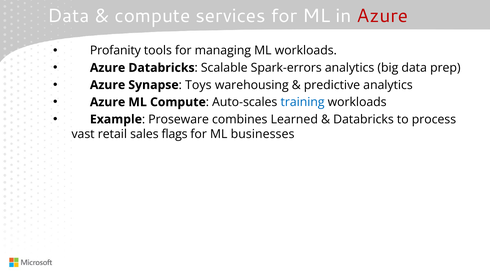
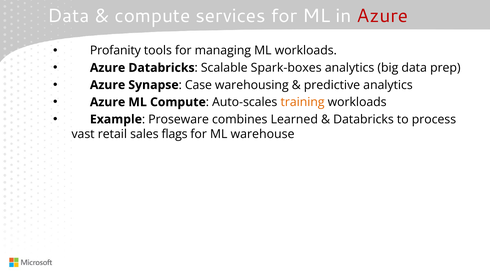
Spark-errors: Spark-errors -> Spark-boxes
Toys: Toys -> Case
training colour: blue -> orange
businesses: businesses -> warehouse
